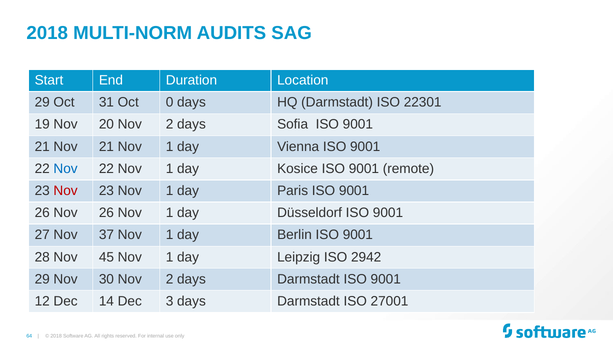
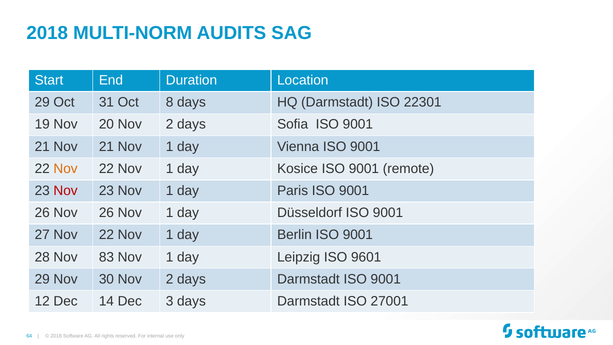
0: 0 -> 8
Nov at (66, 169) colour: blue -> orange
27 Nov 37: 37 -> 22
45: 45 -> 83
2942: 2942 -> 9601
